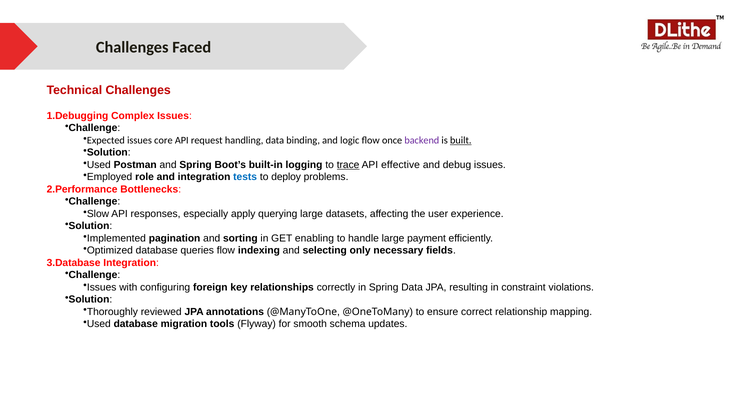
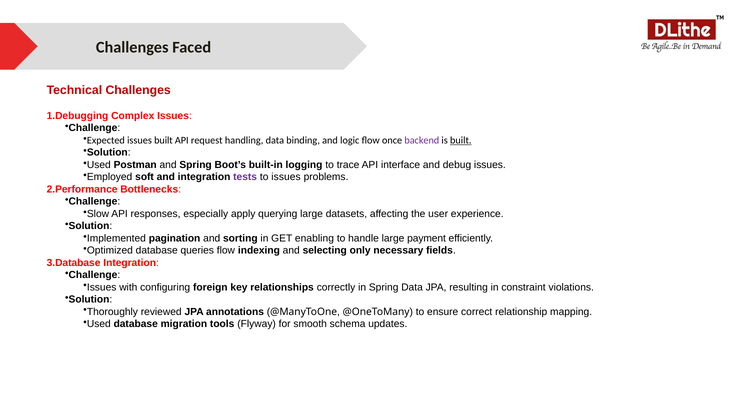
issues core: core -> built
trace underline: present -> none
effective: effective -> interface
role: role -> soft
tests colour: blue -> purple
to deploy: deploy -> issues
